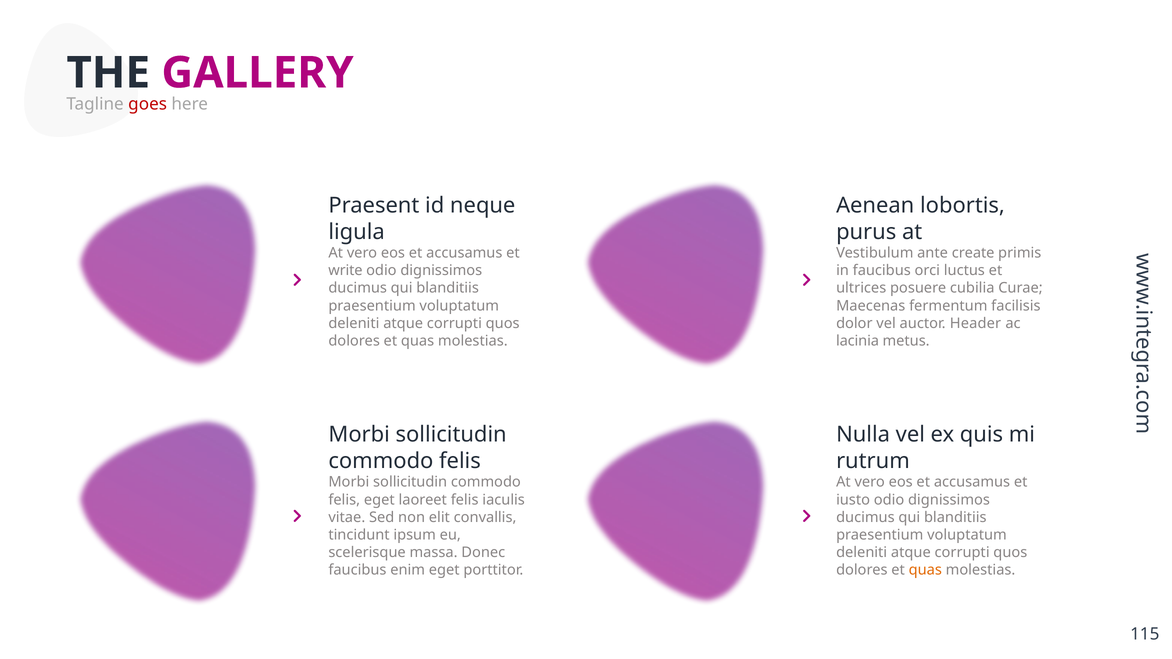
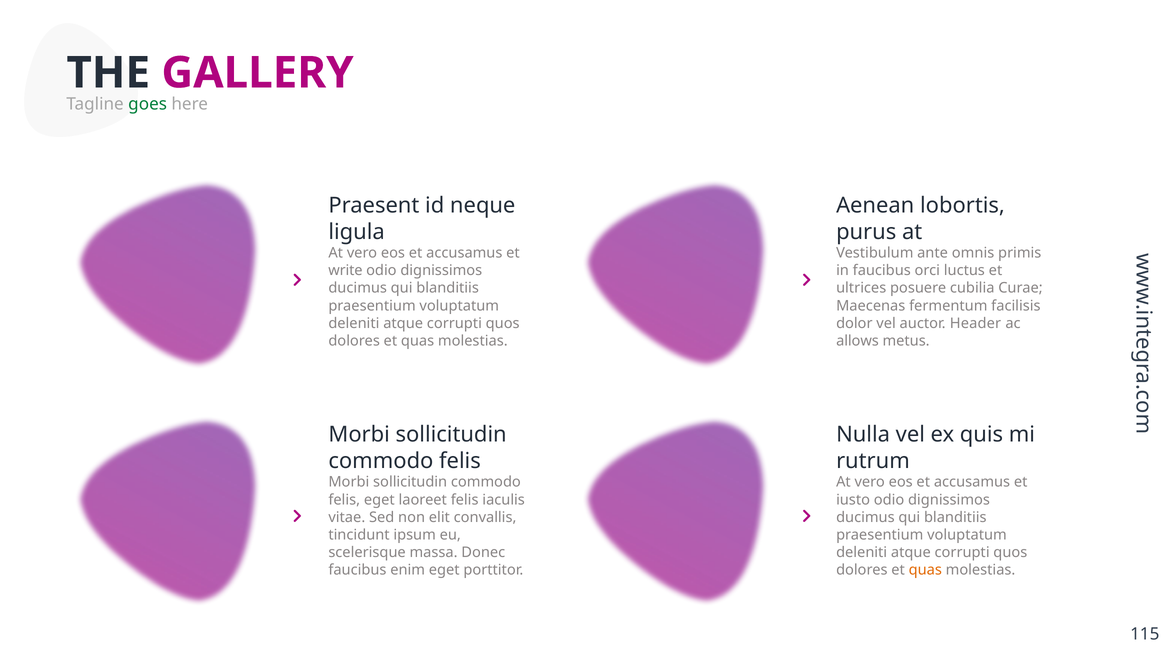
goes colour: red -> green
create: create -> omnis
lacinia: lacinia -> allows
